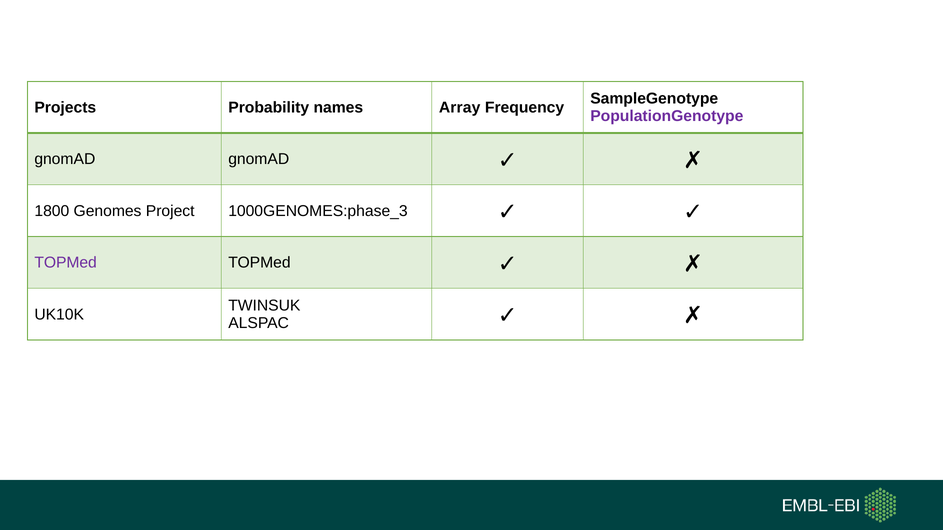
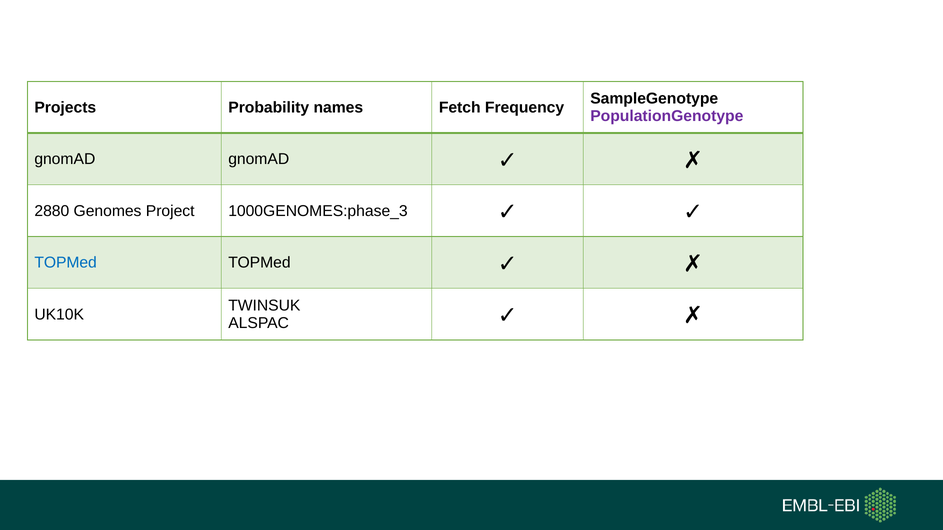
Array: Array -> Fetch
1800: 1800 -> 2880
TOPMed at (66, 263) colour: purple -> blue
